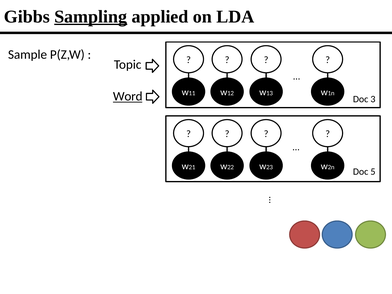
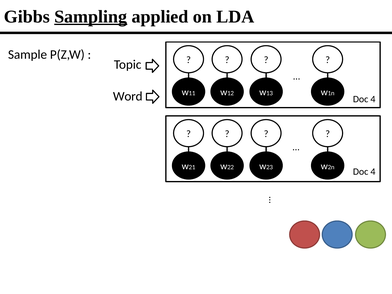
Word underline: present -> none
3 at (373, 99): 3 -> 4
5 at (373, 172): 5 -> 4
